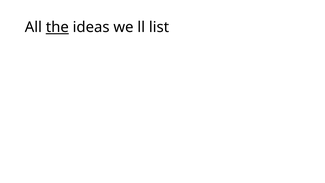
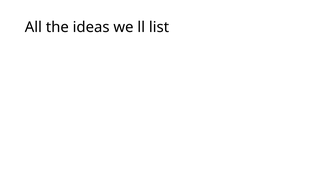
the underline: present -> none
